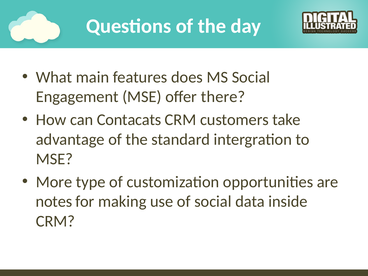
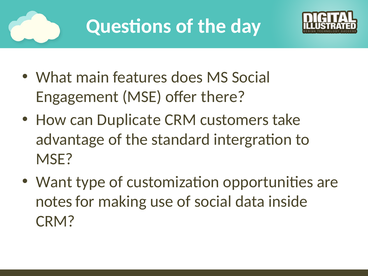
Contacats: Contacats -> Duplicate
More: More -> Want
